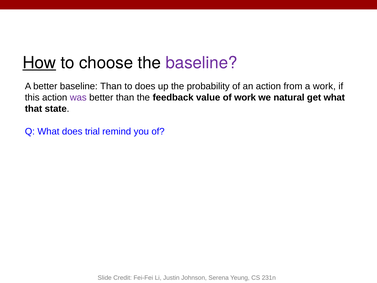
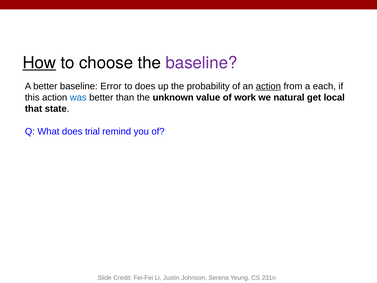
baseline Than: Than -> Error
action at (268, 86) underline: none -> present
a work: work -> each
was colour: purple -> blue
feedback: feedback -> unknown
get what: what -> local
